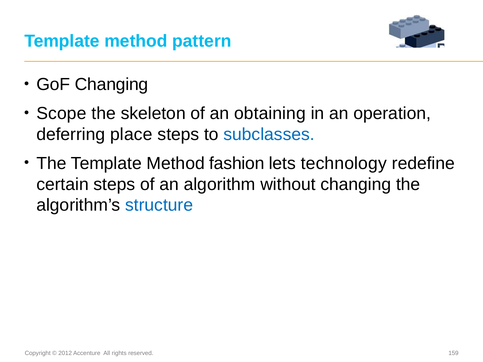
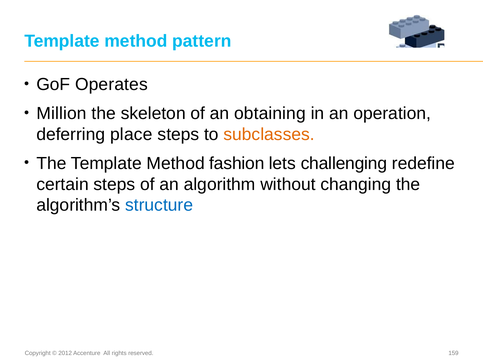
GoF Changing: Changing -> Operates
Scope: Scope -> Million
subclasses colour: blue -> orange
technology: technology -> challenging
